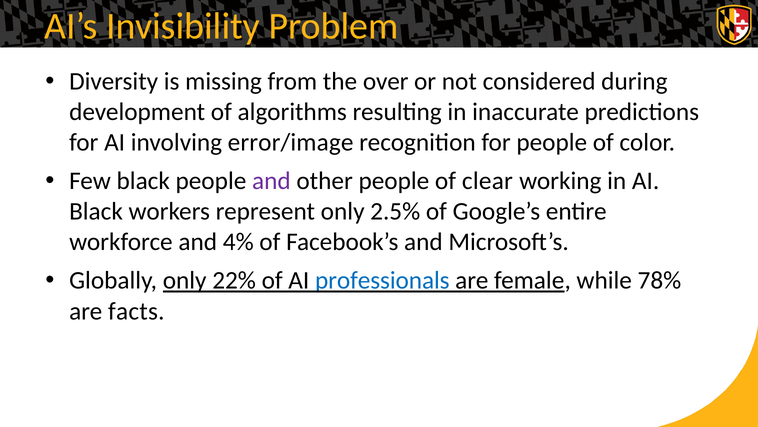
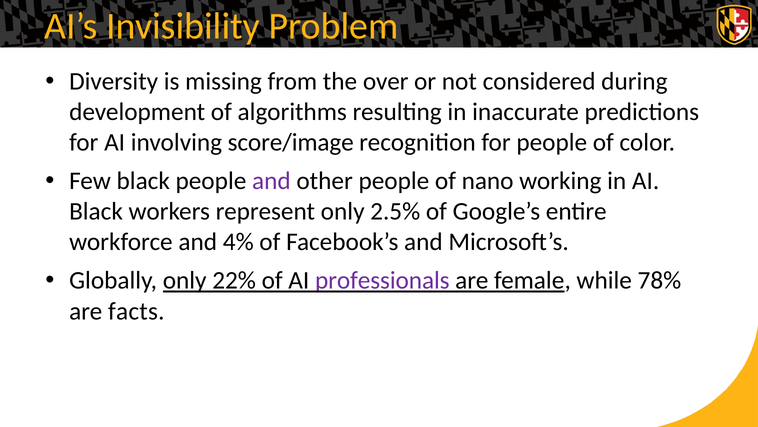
error/image: error/image -> score/image
clear: clear -> nano
professionals colour: blue -> purple
